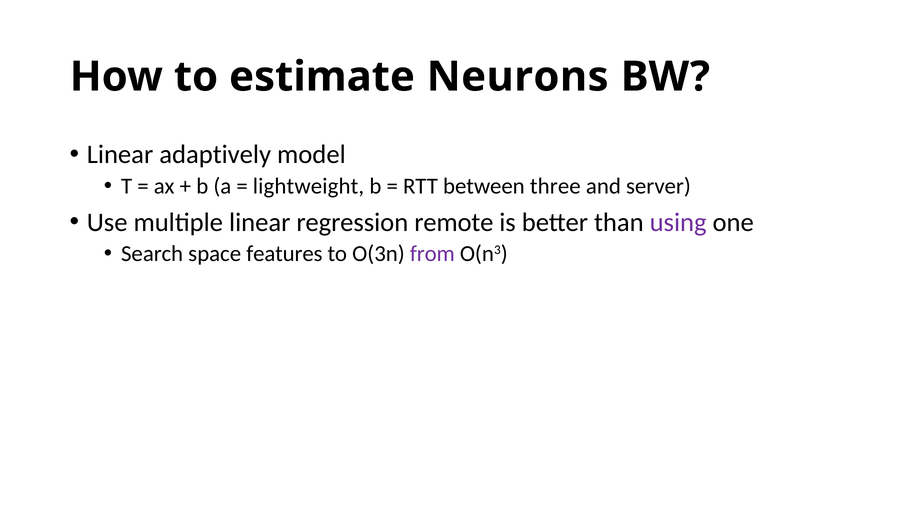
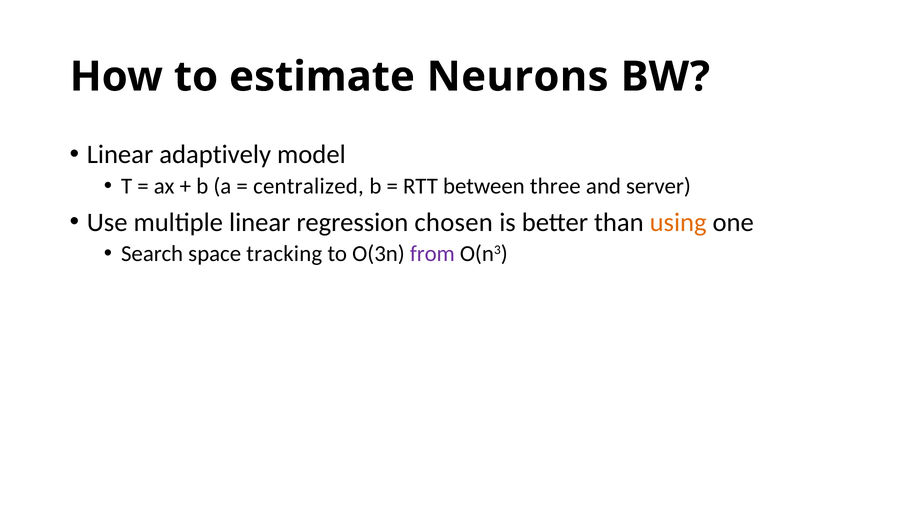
lightweight: lightweight -> centralized
remote: remote -> chosen
using colour: purple -> orange
features: features -> tracking
